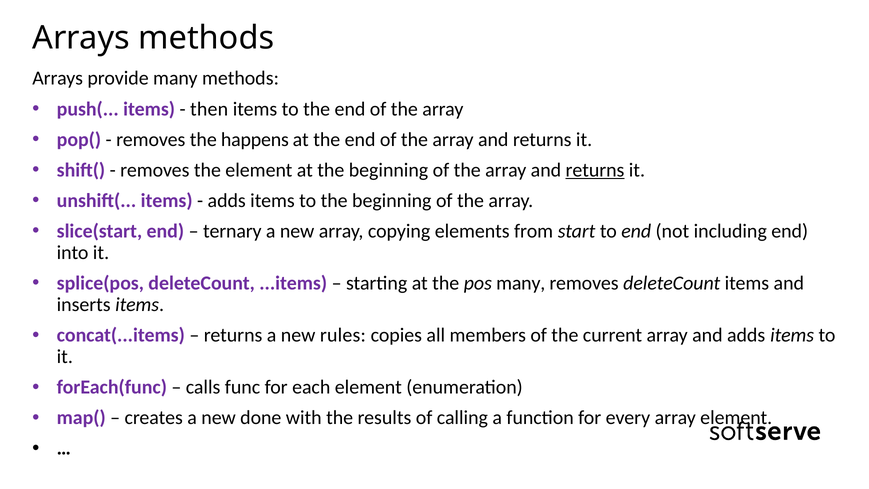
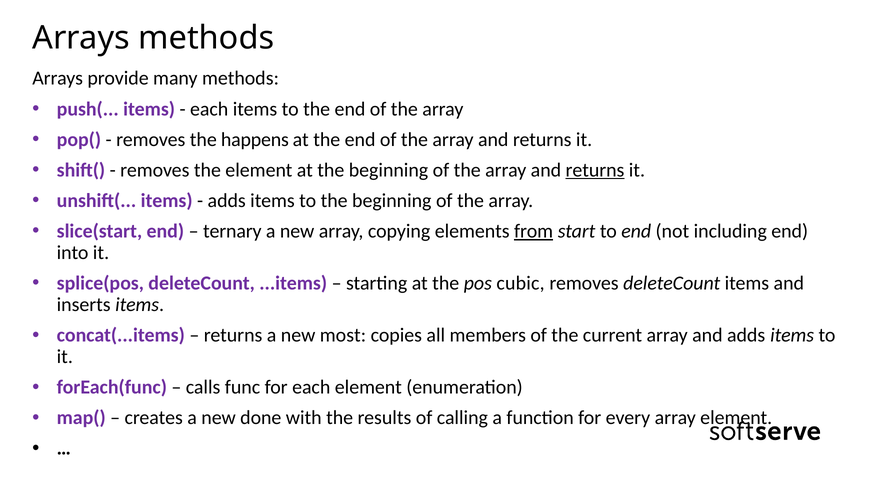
then at (209, 109): then -> each
from underline: none -> present
pos many: many -> cubic
rules: rules -> most
